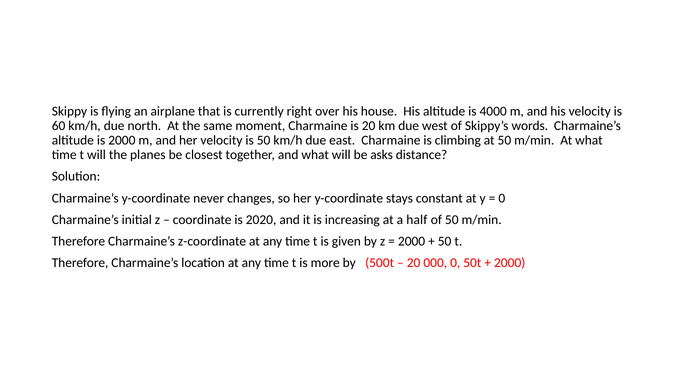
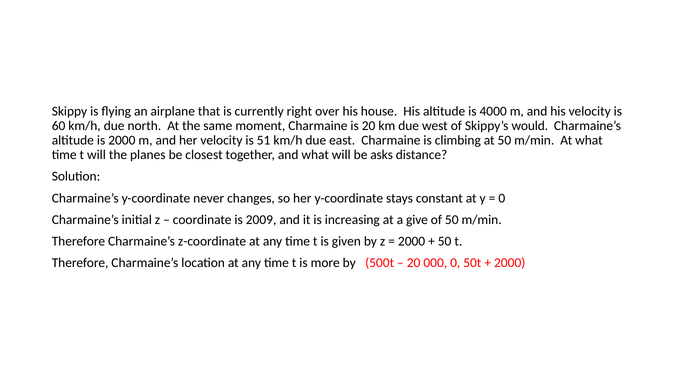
words: words -> would
is 50: 50 -> 51
2020: 2020 -> 2009
half: half -> give
